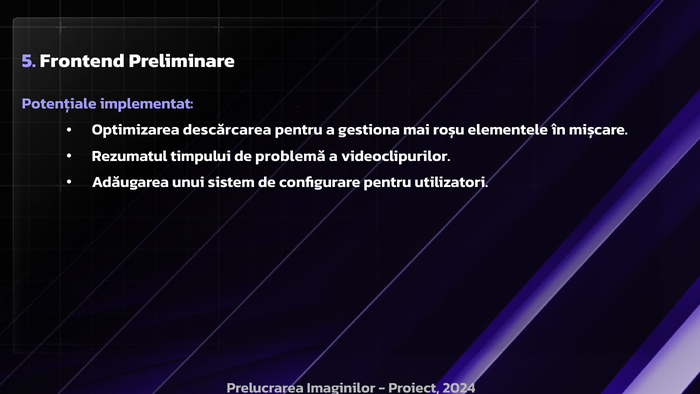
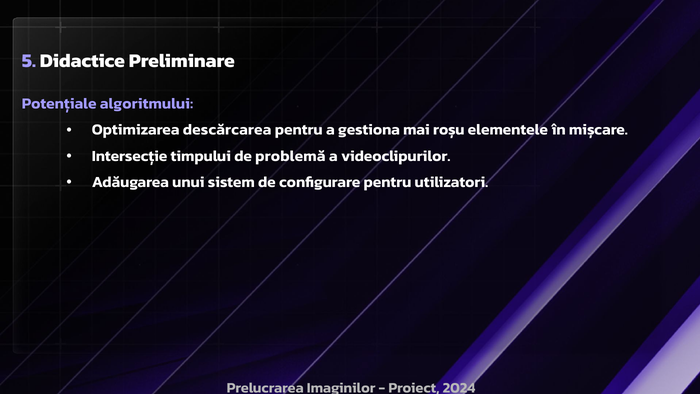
Frontend: Frontend -> Didactice
implementat: implementat -> algoritmului
Rezumatul: Rezumatul -> Intersecție
